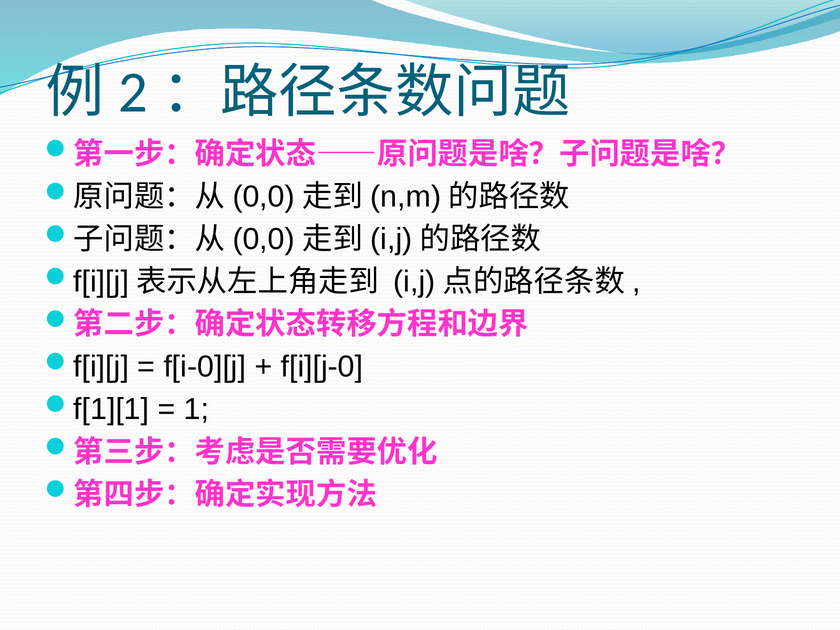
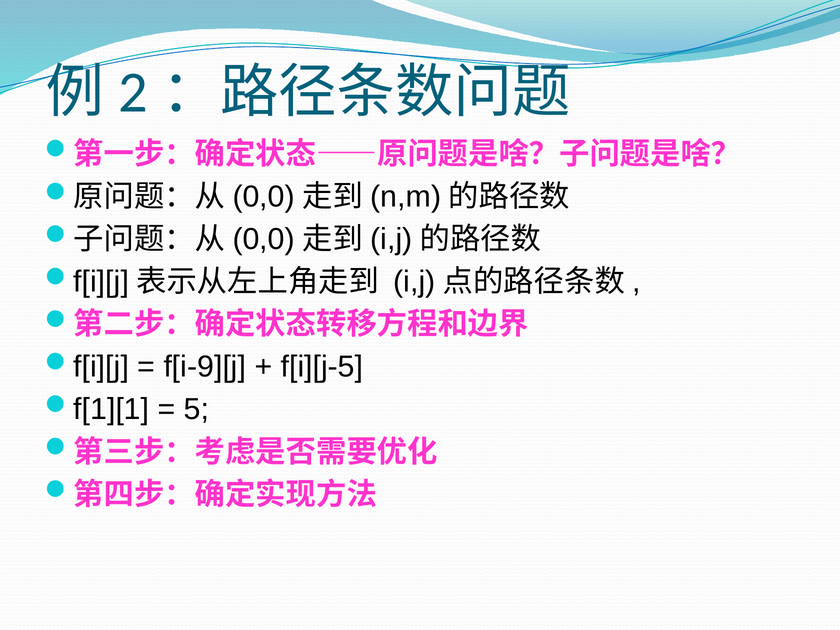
f[i-0][j: f[i-0][j -> f[i-9][j
f[i][j-0: f[i][j-0 -> f[i][j-5
1: 1 -> 5
